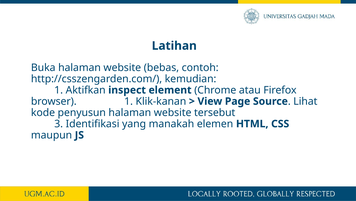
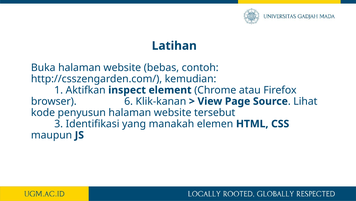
browser 1: 1 -> 6
